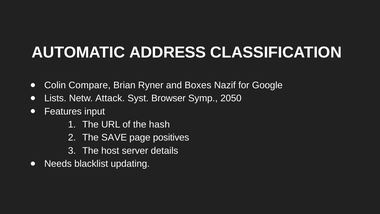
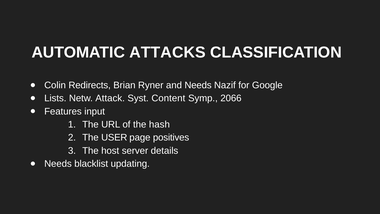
ADDRESS: ADDRESS -> ATTACKS
Compare: Compare -> Redirects
and Boxes: Boxes -> Needs
Browser: Browser -> Content
2050: 2050 -> 2066
SAVE: SAVE -> USER
